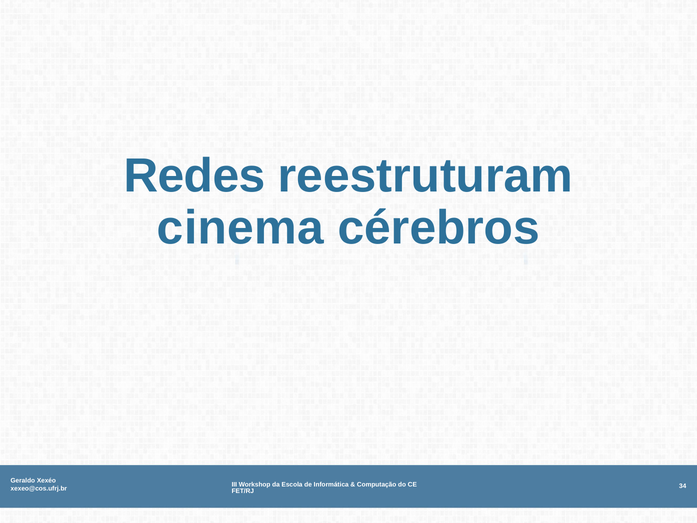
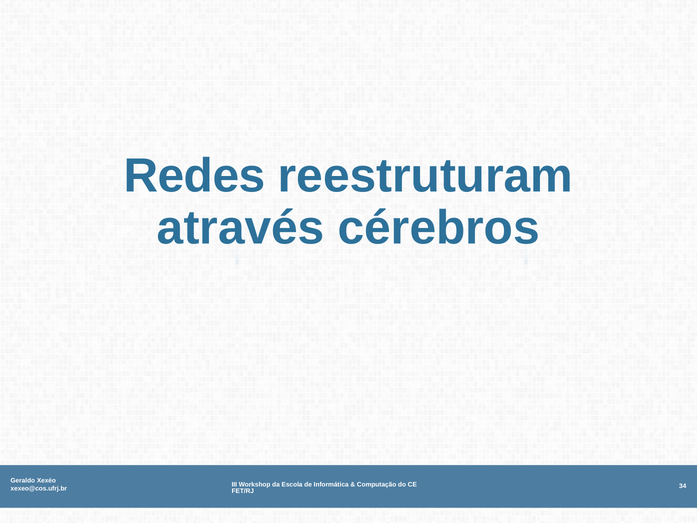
cinema: cinema -> através
